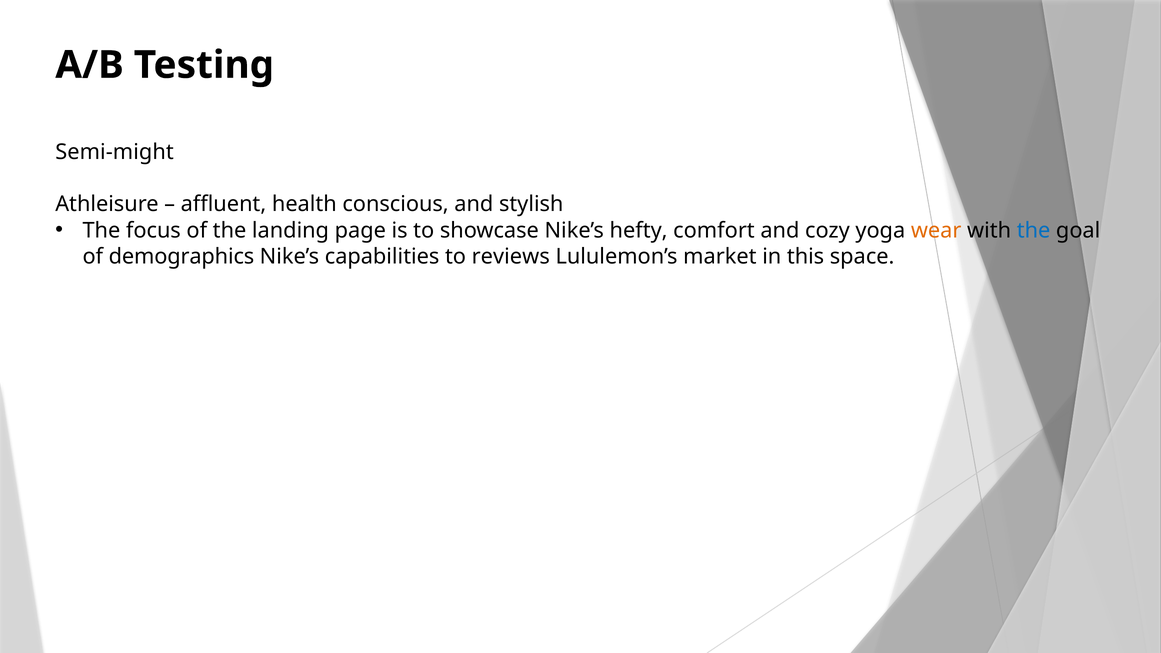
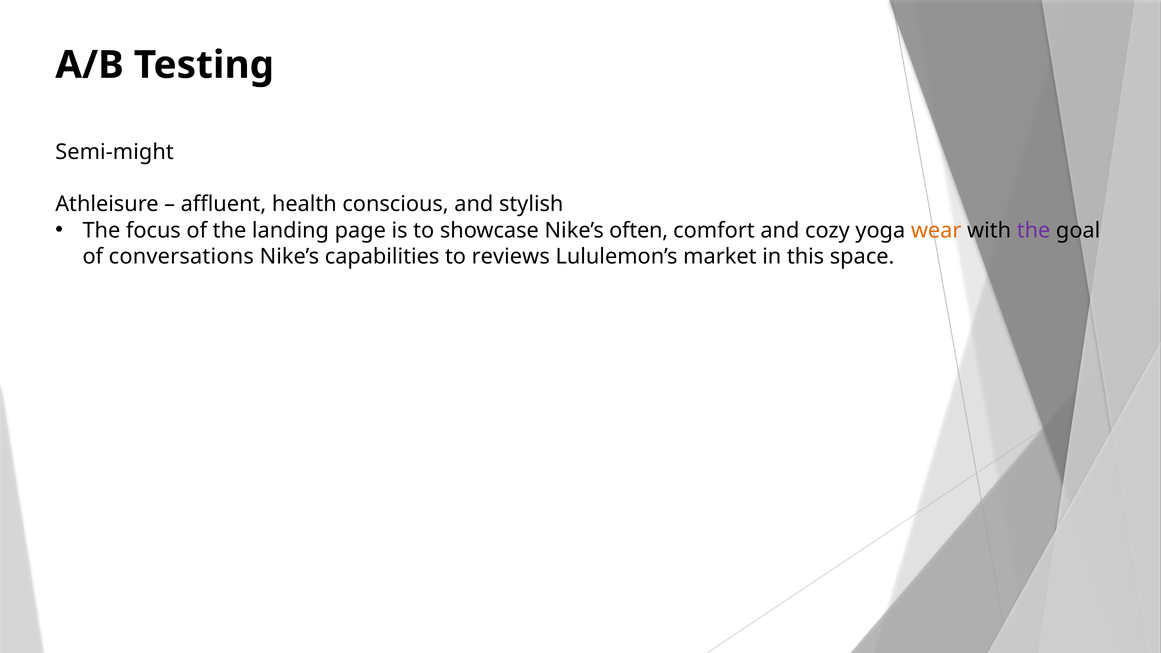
hefty: hefty -> often
the at (1034, 230) colour: blue -> purple
demographics: demographics -> conversations
